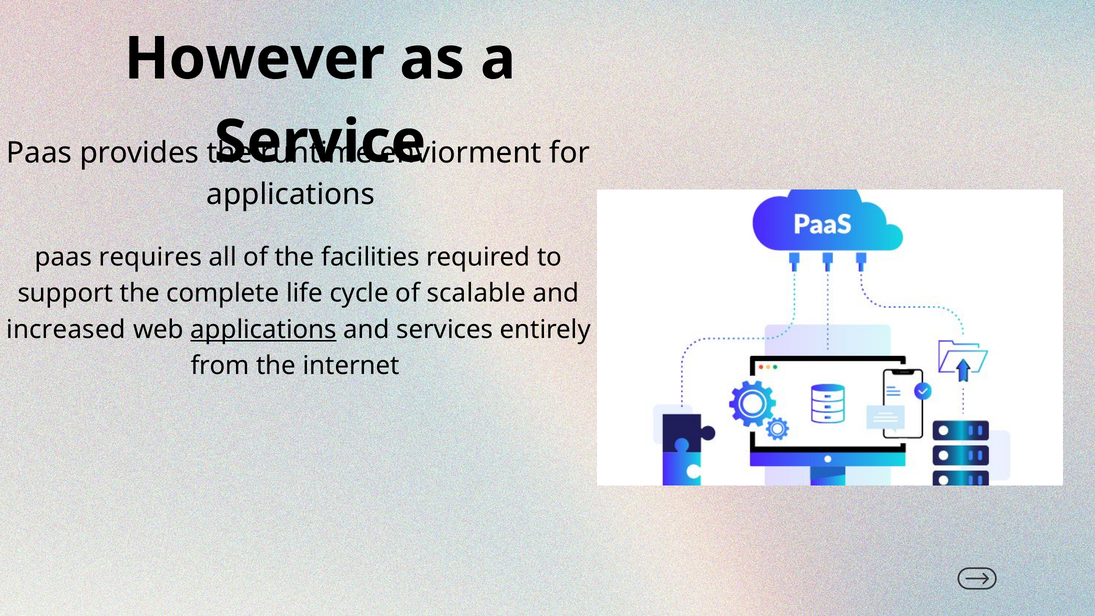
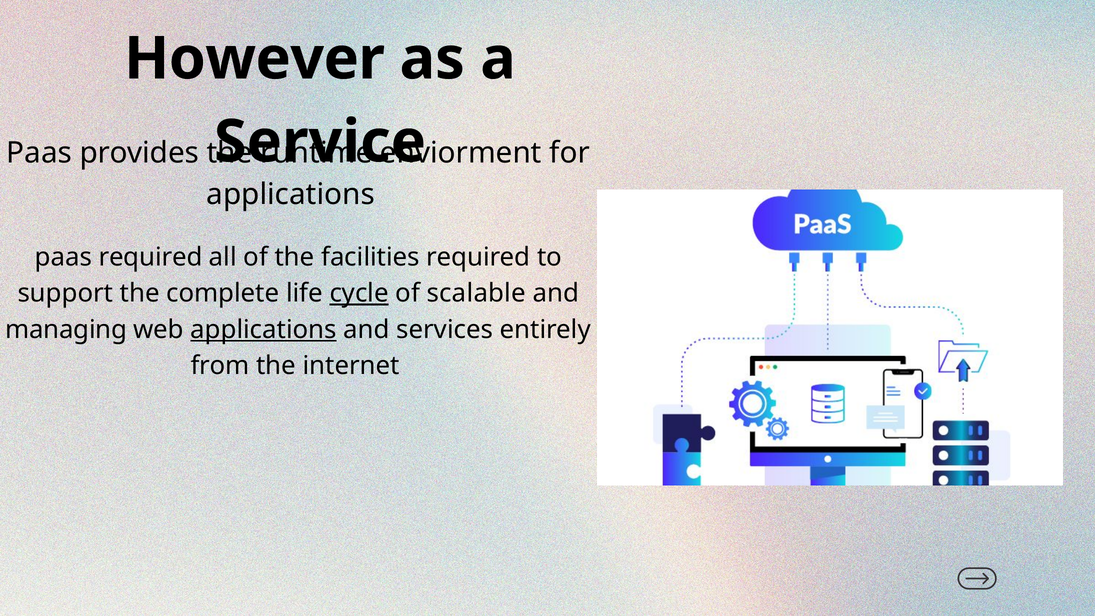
paas requires: requires -> required
cycle underline: none -> present
increased: increased -> managing
